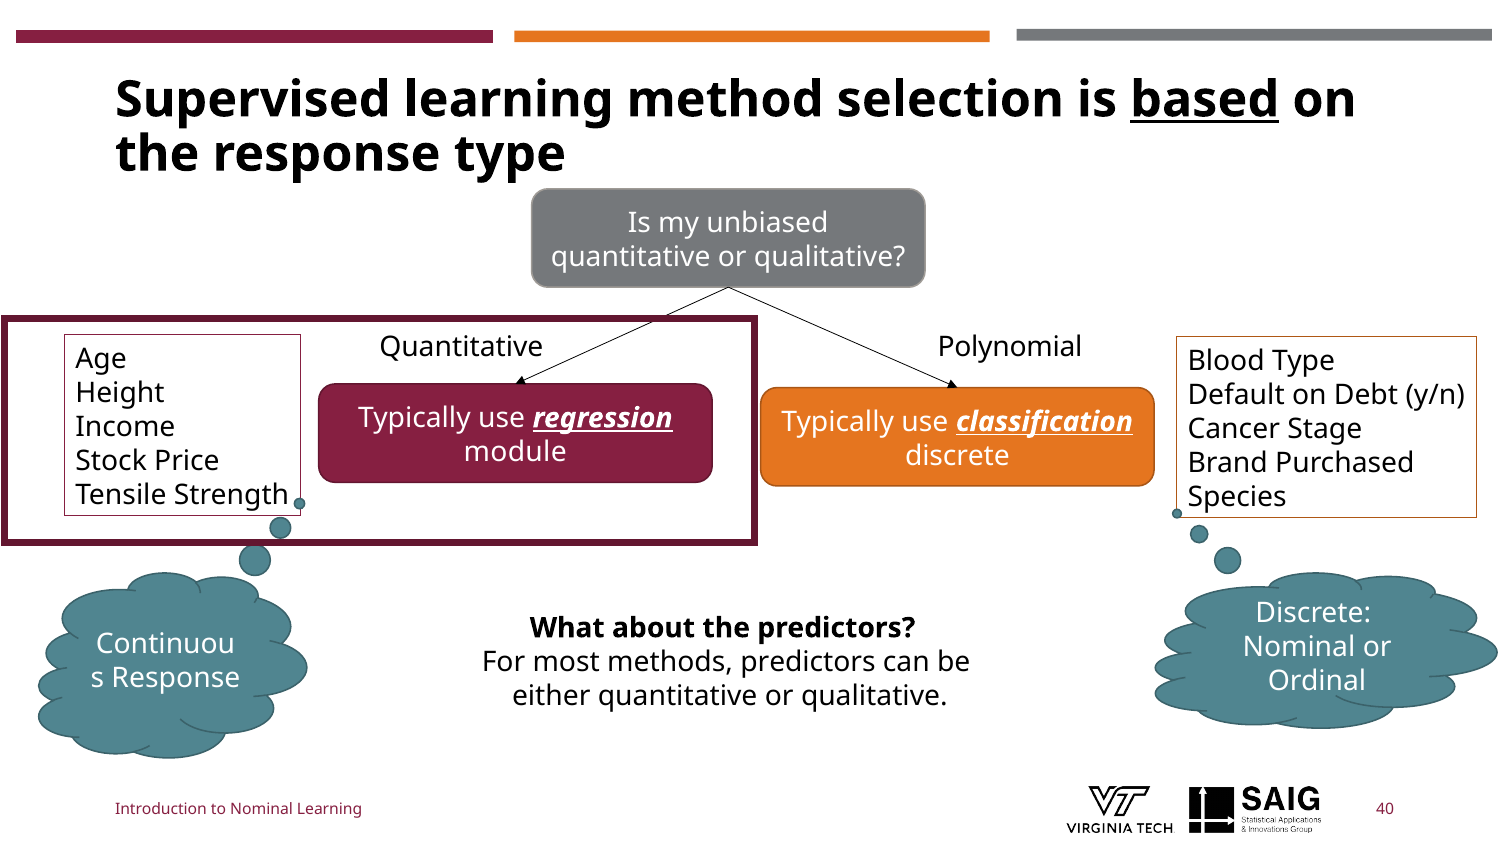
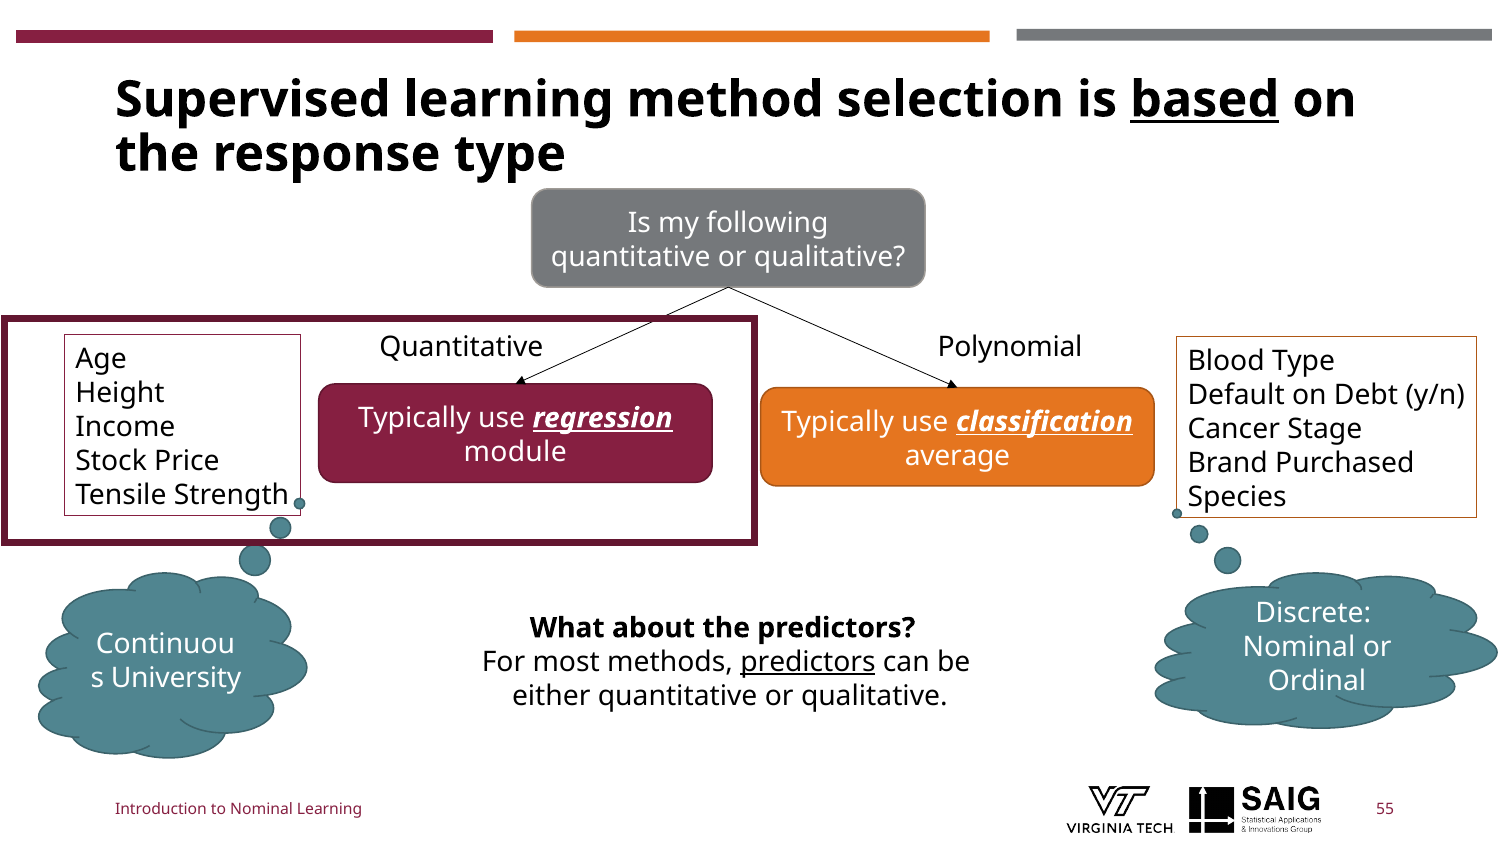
unbiased: unbiased -> following
discrete at (957, 456): discrete -> average
predictors at (808, 662) underline: none -> present
Response at (176, 678): Response -> University
40: 40 -> 55
